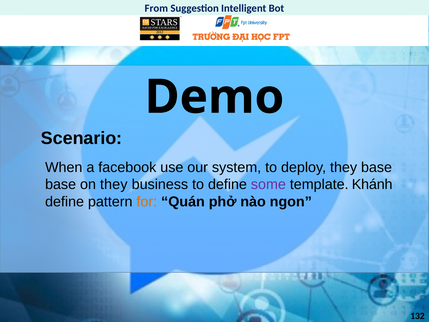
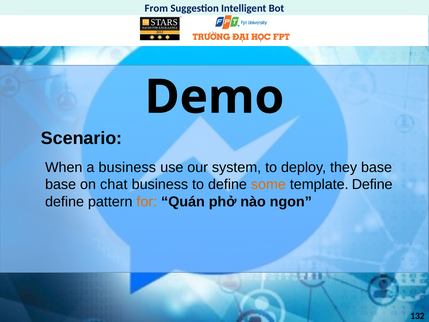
a facebook: facebook -> business
on they: they -> chat
some colour: purple -> orange
template Khánh: Khánh -> Define
